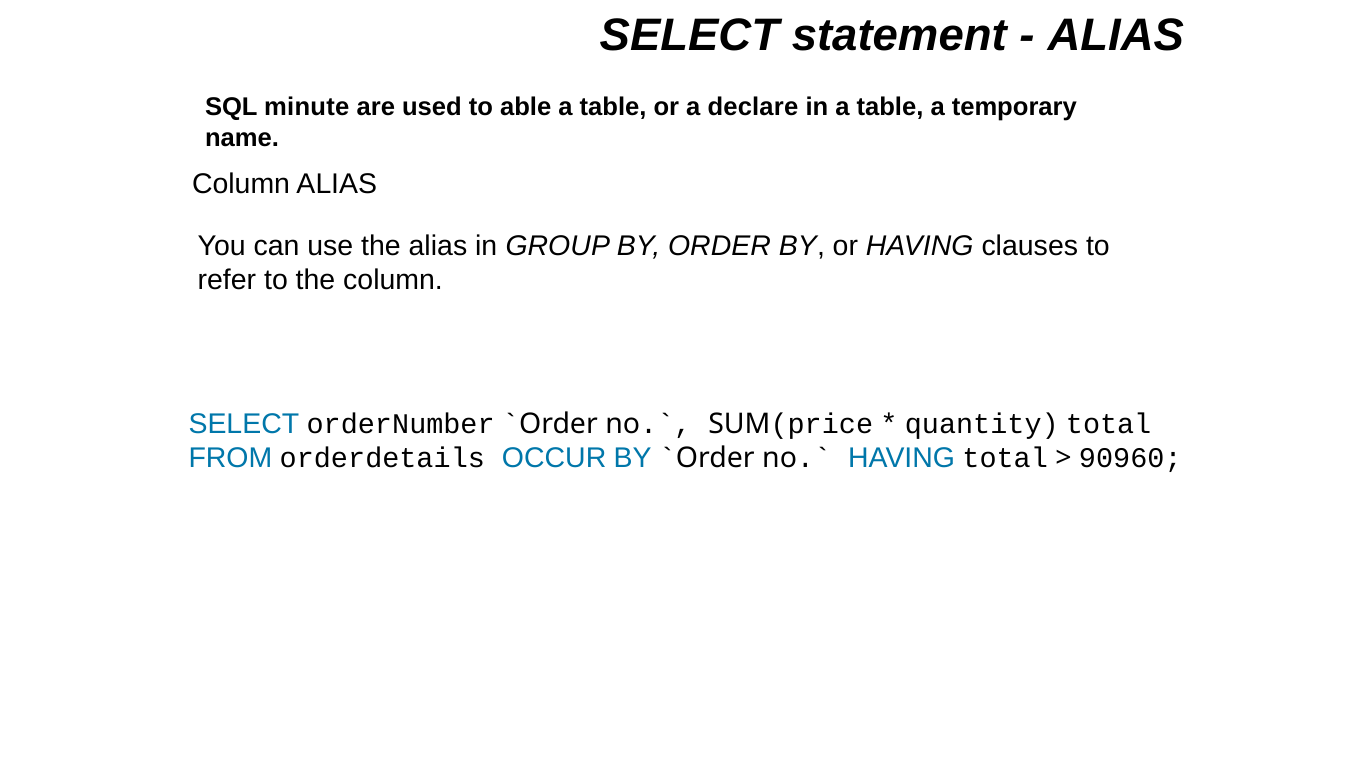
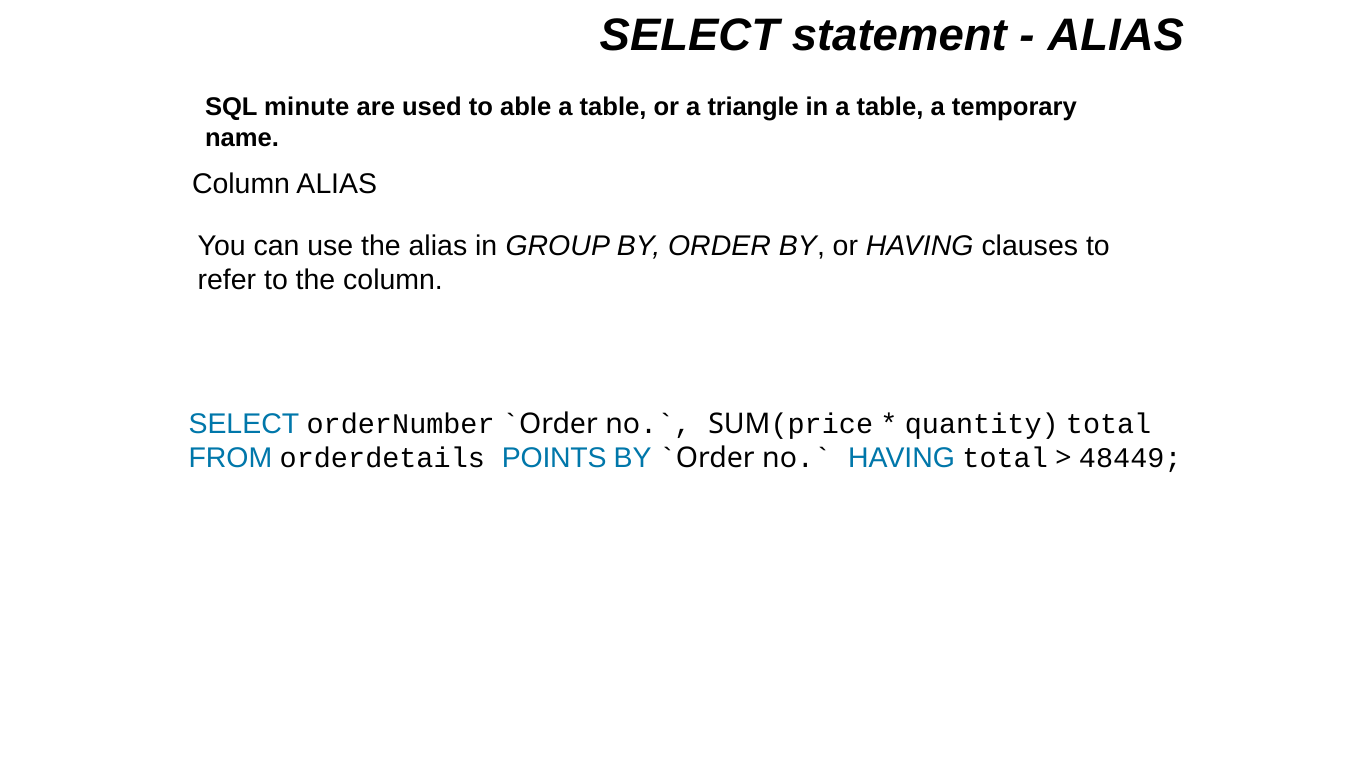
declare: declare -> triangle
OCCUR: OCCUR -> POINTS
90960: 90960 -> 48449
